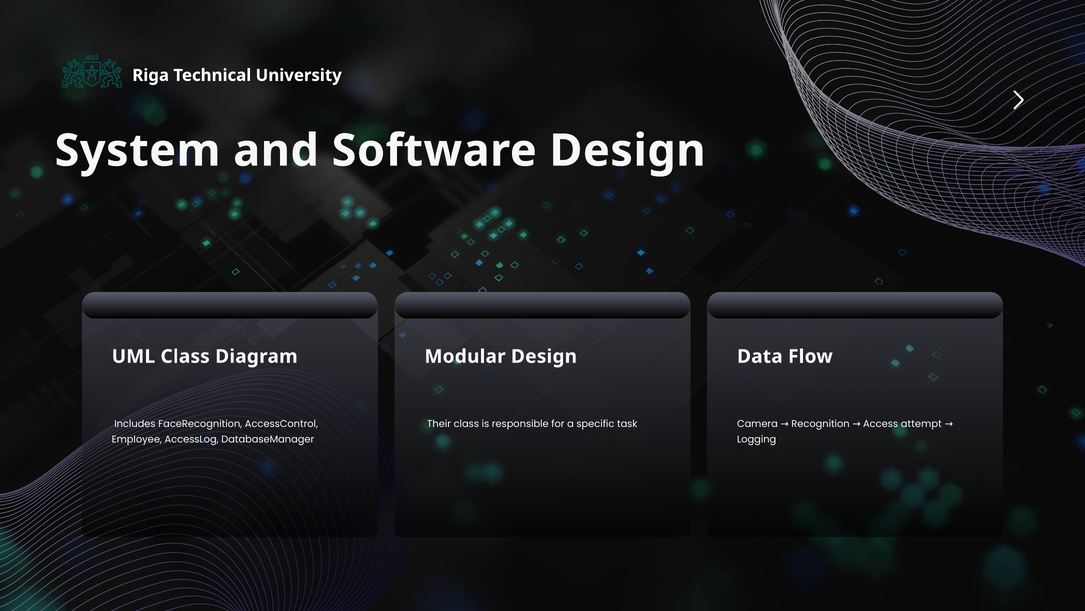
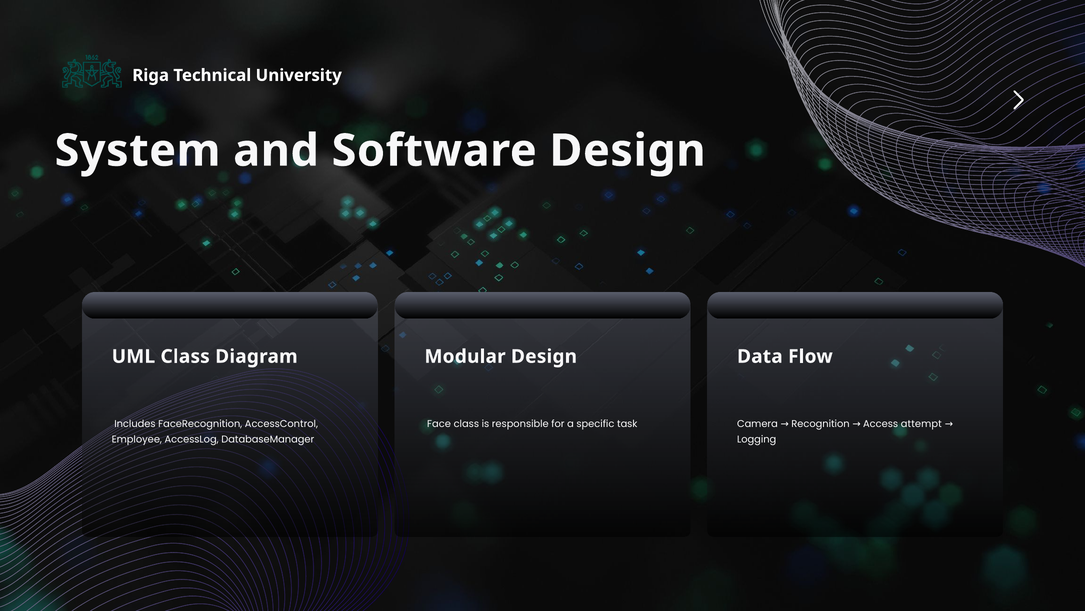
Their: Their -> Face
